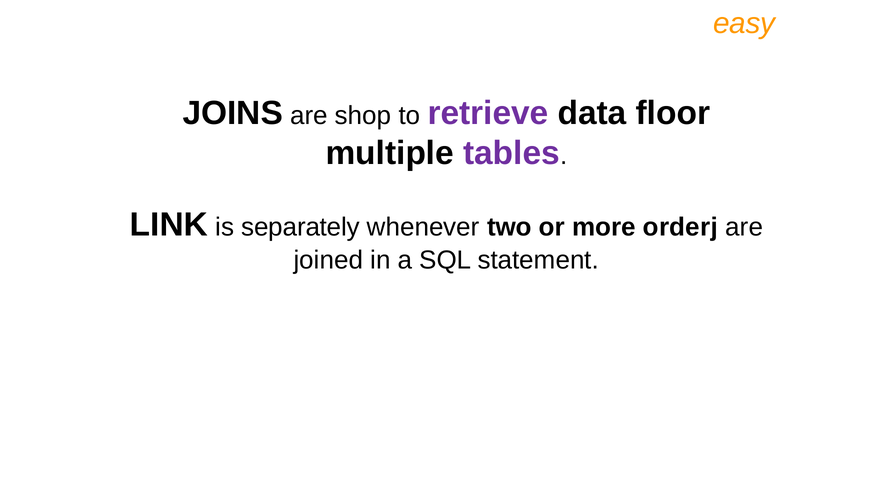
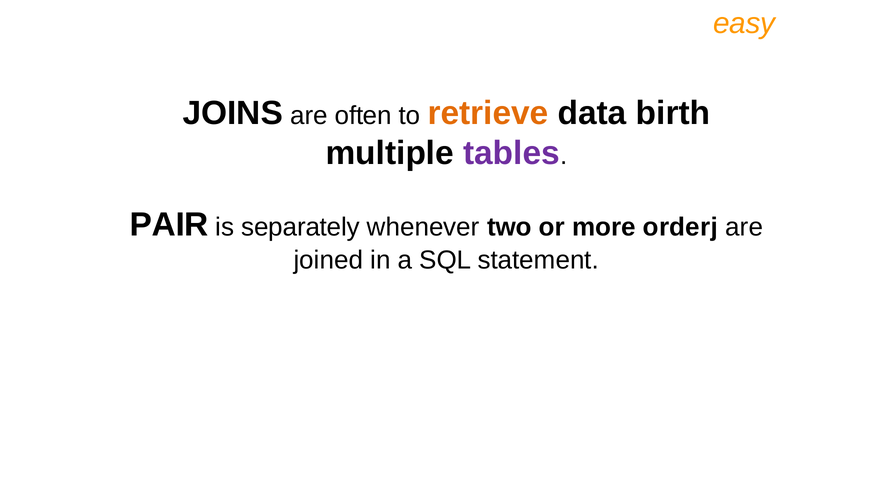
shop: shop -> often
retrieve colour: purple -> orange
floor: floor -> birth
LINK: LINK -> PAIR
